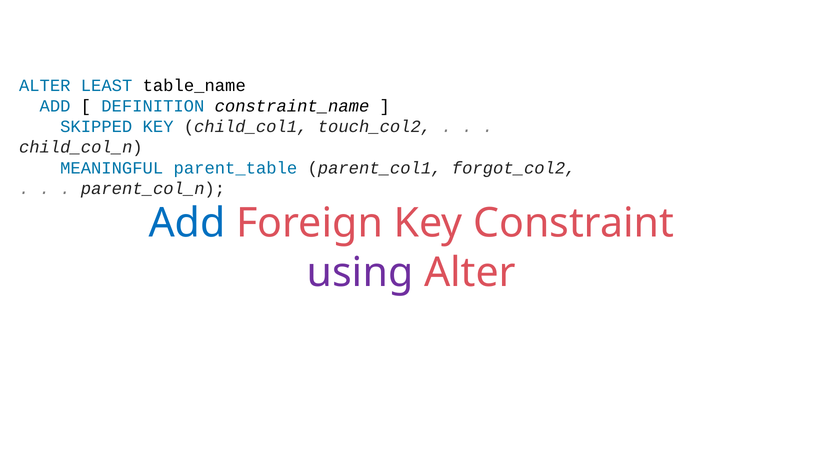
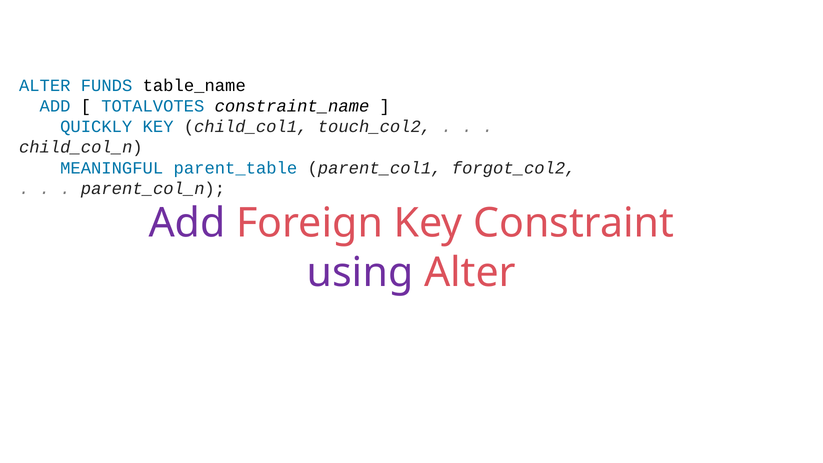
LEAST: LEAST -> FUNDS
DEFINITION: DEFINITION -> TOTALVOTES
SKIPPED: SKIPPED -> QUICKLY
Add at (187, 223) colour: blue -> purple
